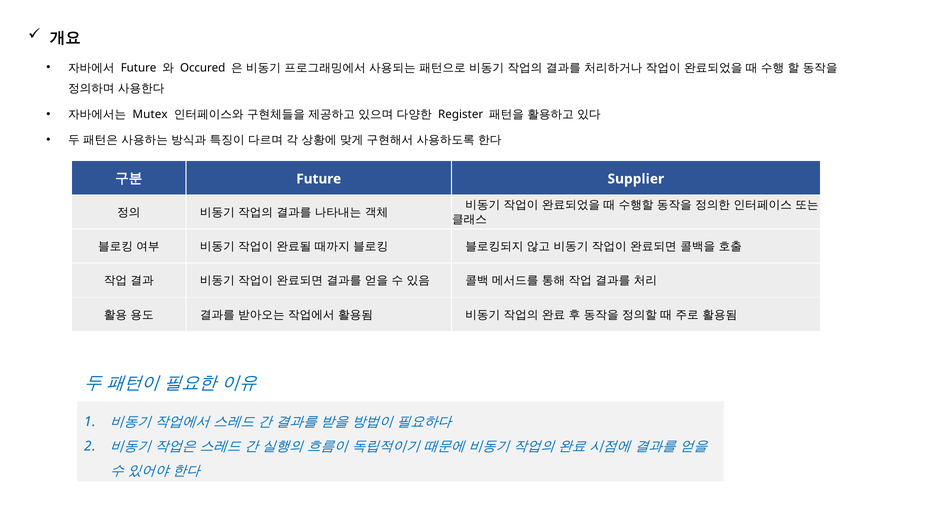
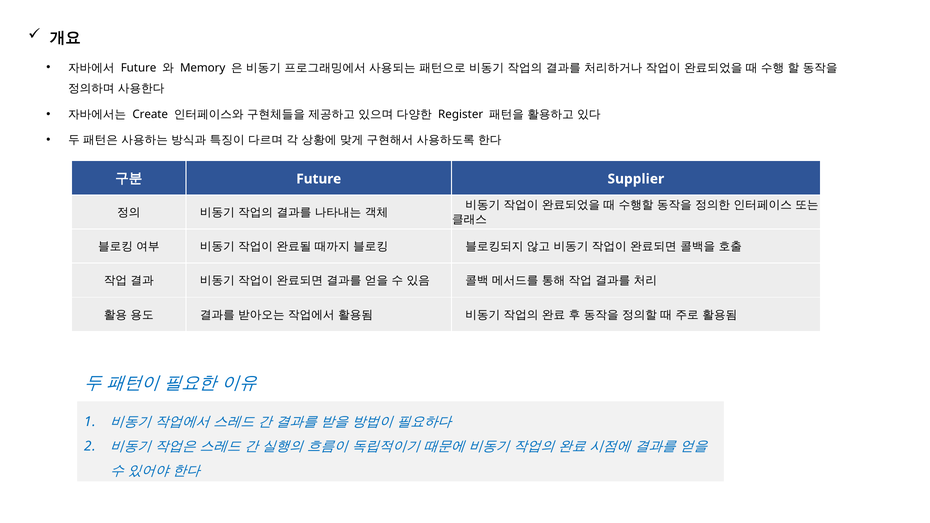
Occured: Occured -> Memory
Mutex: Mutex -> Create
